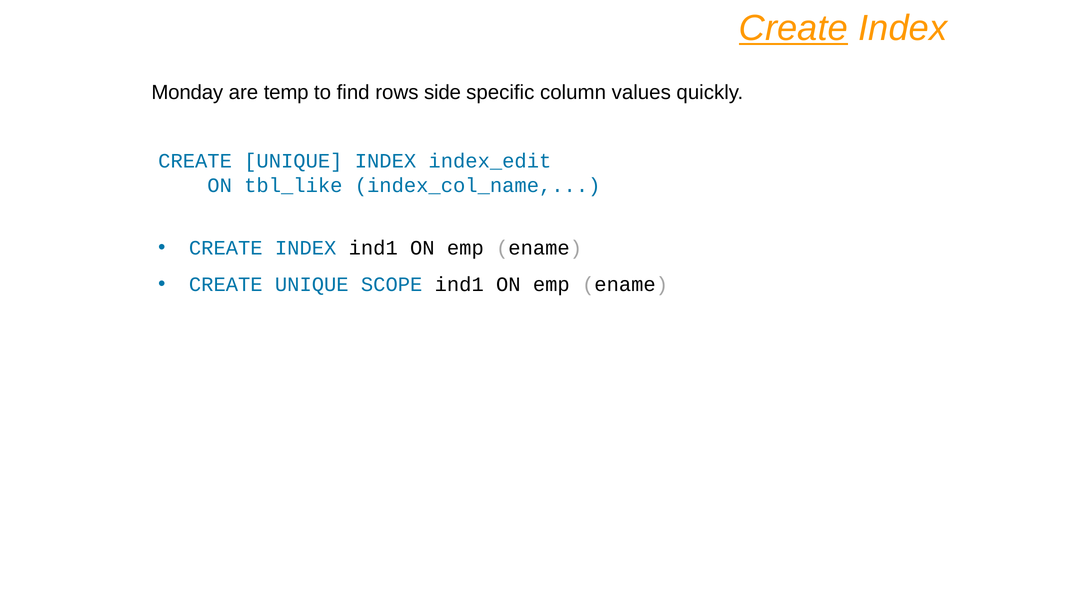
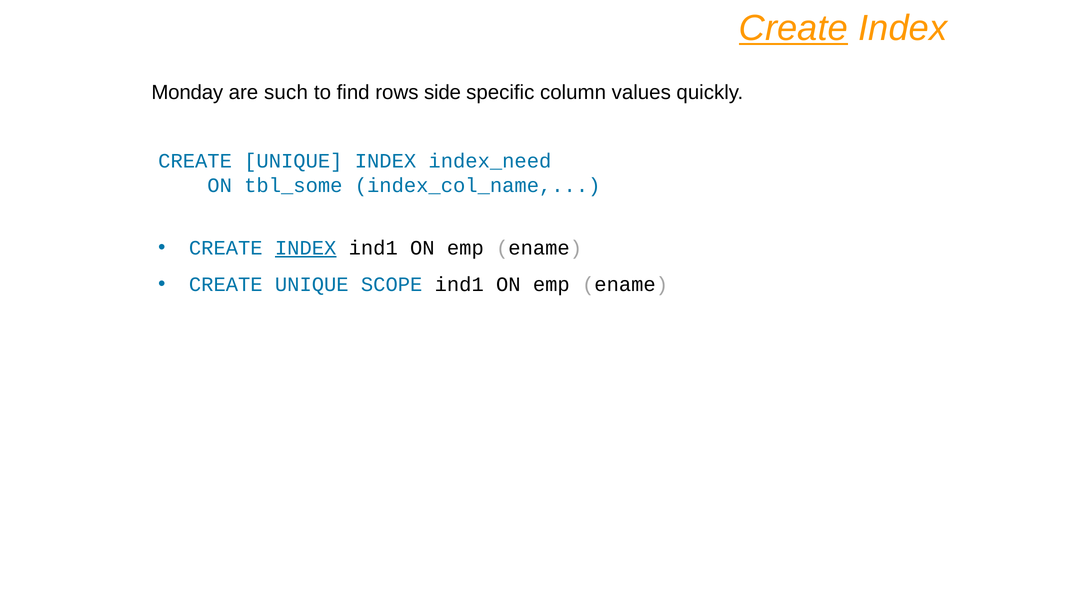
temp: temp -> such
index_edit: index_edit -> index_need
tbl_like: tbl_like -> tbl_some
INDEX at (306, 248) underline: none -> present
